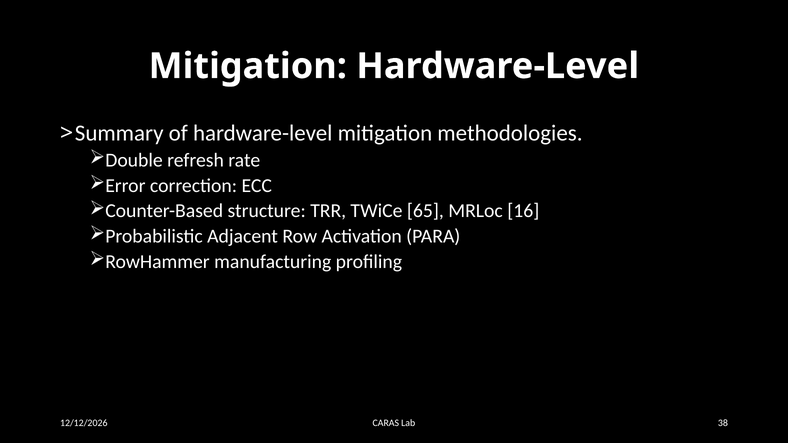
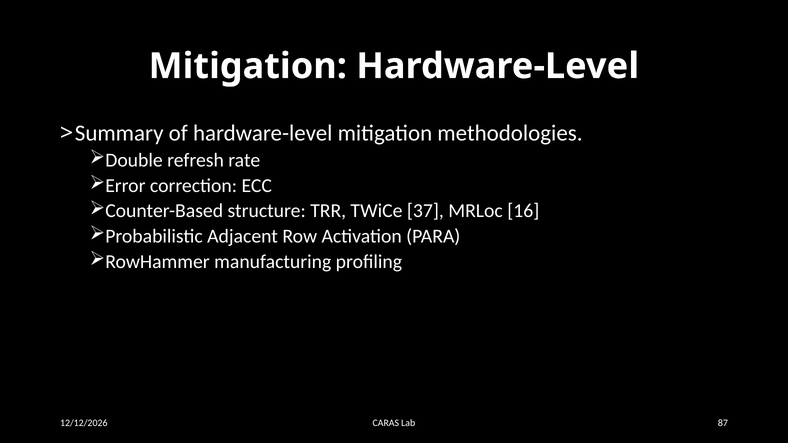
65: 65 -> 37
38: 38 -> 87
